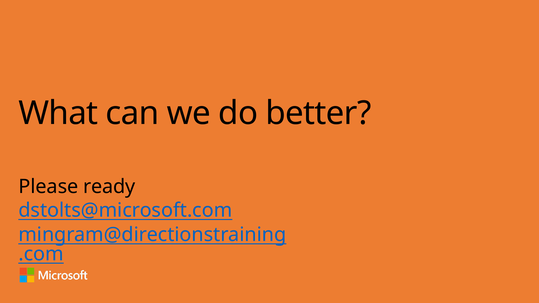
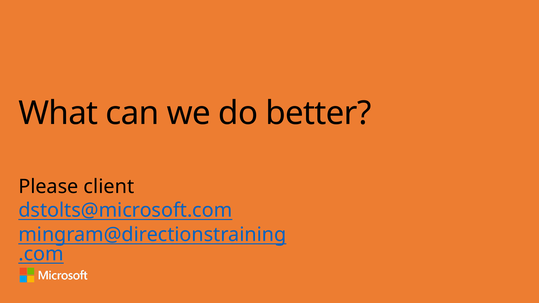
ready: ready -> client
